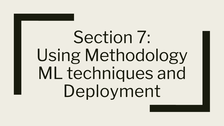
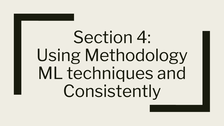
7: 7 -> 4
Deployment: Deployment -> Consistently
